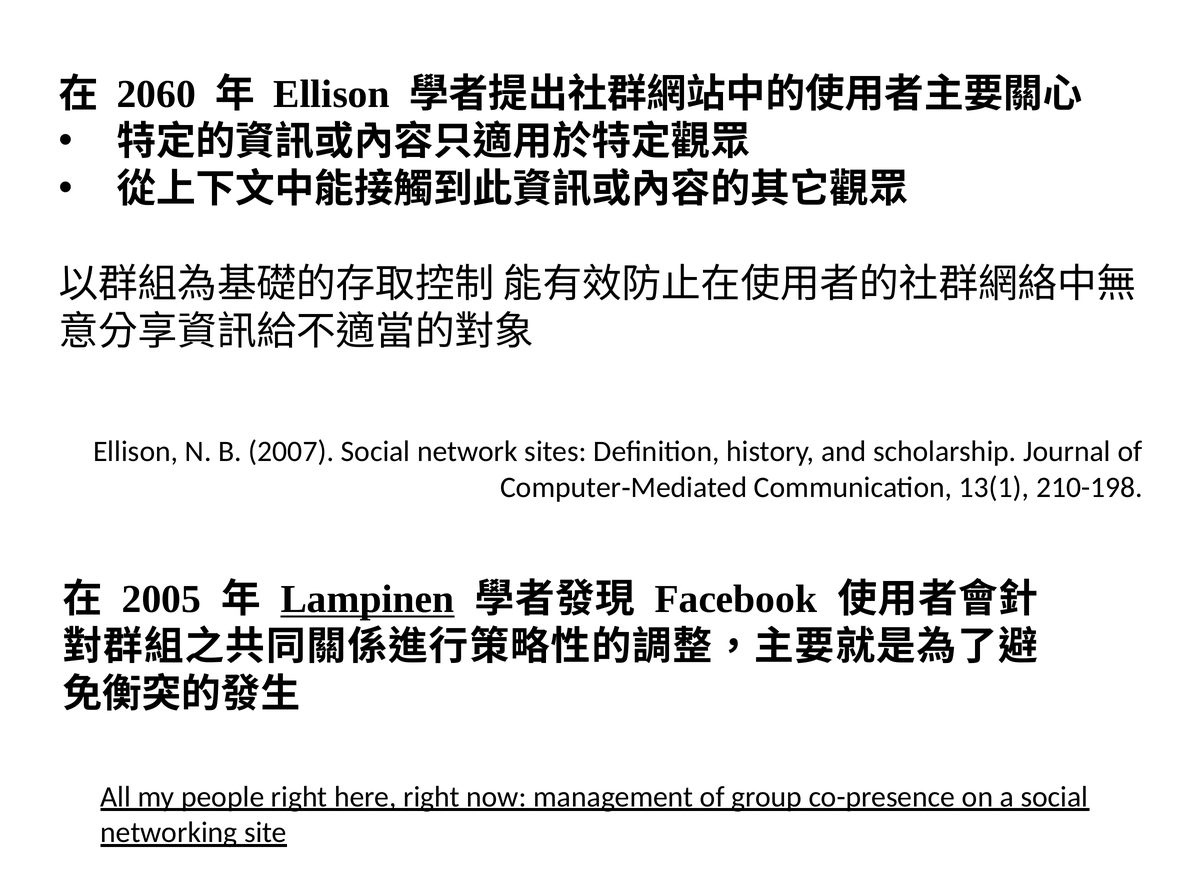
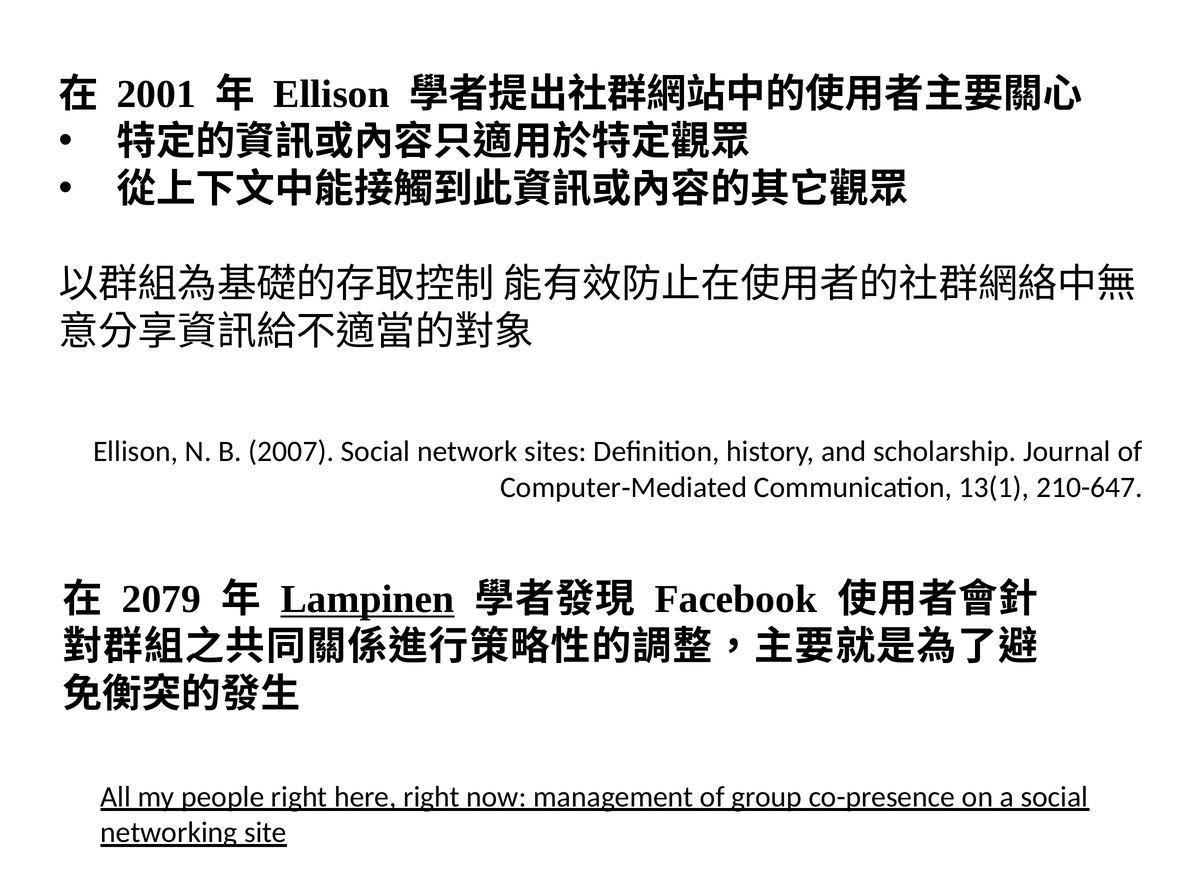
2060: 2060 -> 2001
210-198: 210-198 -> 210-647
2005: 2005 -> 2079
